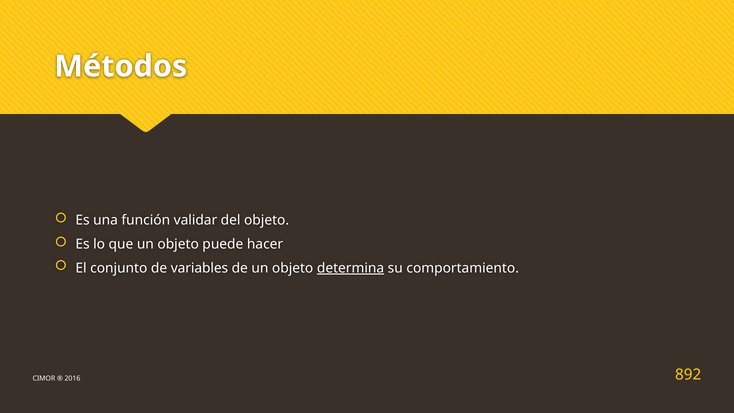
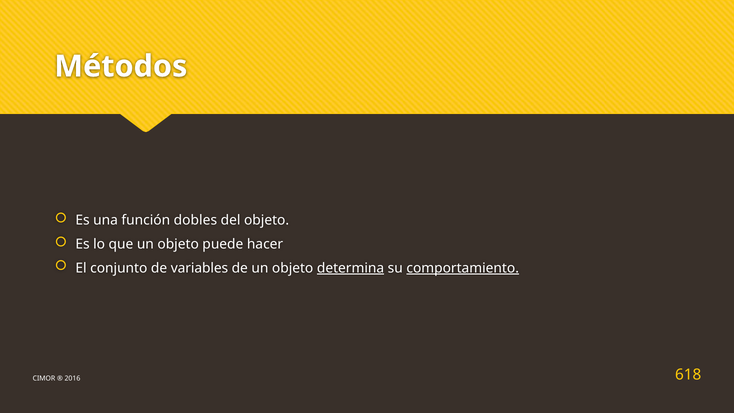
validar: validar -> dobles
comportamiento underline: none -> present
892: 892 -> 618
